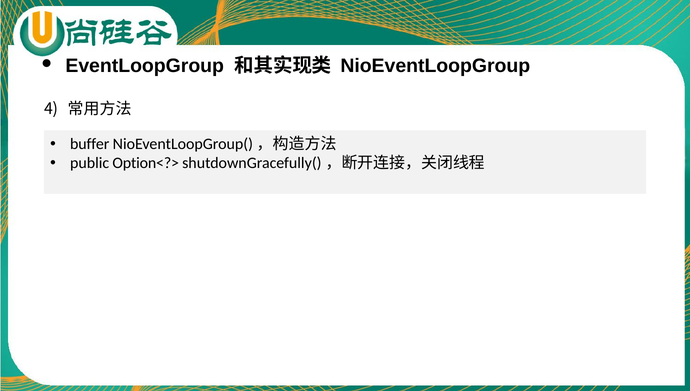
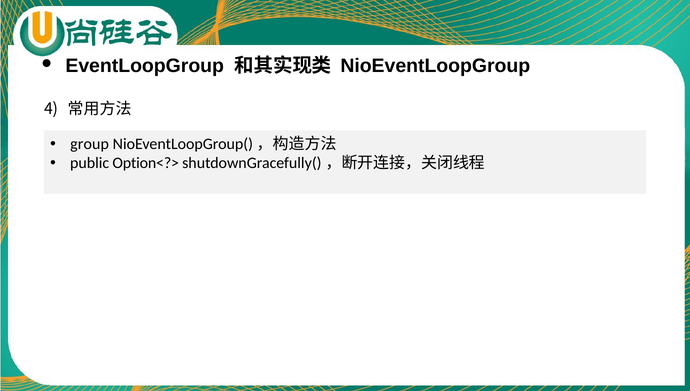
buffer: buffer -> group
